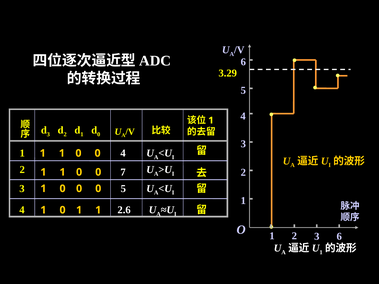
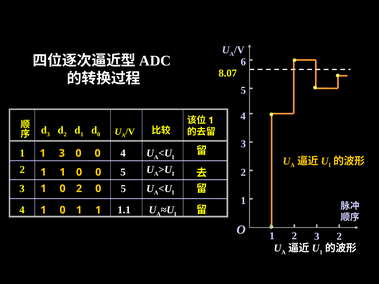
3.29: 3.29 -> 8.07
1 1 1: 1 -> 3
2 7: 7 -> 5
0 at (79, 189): 0 -> 2
2.6: 2.6 -> 1.1
3 6: 6 -> 2
